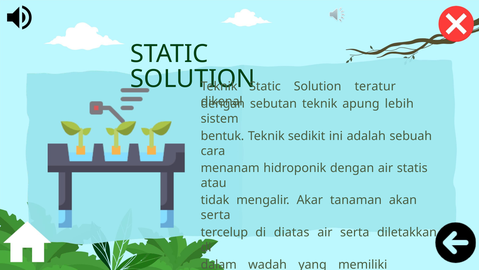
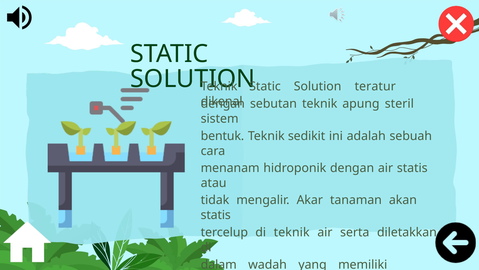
lebih: lebih -> steril
serta at (216, 215): serta -> statis
di diatas: diatas -> teknik
